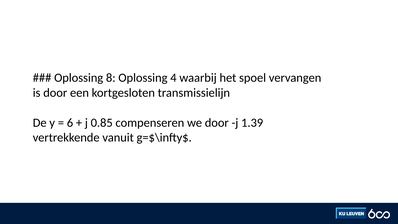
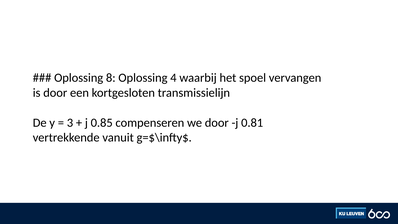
6: 6 -> 3
1.39: 1.39 -> 0.81
